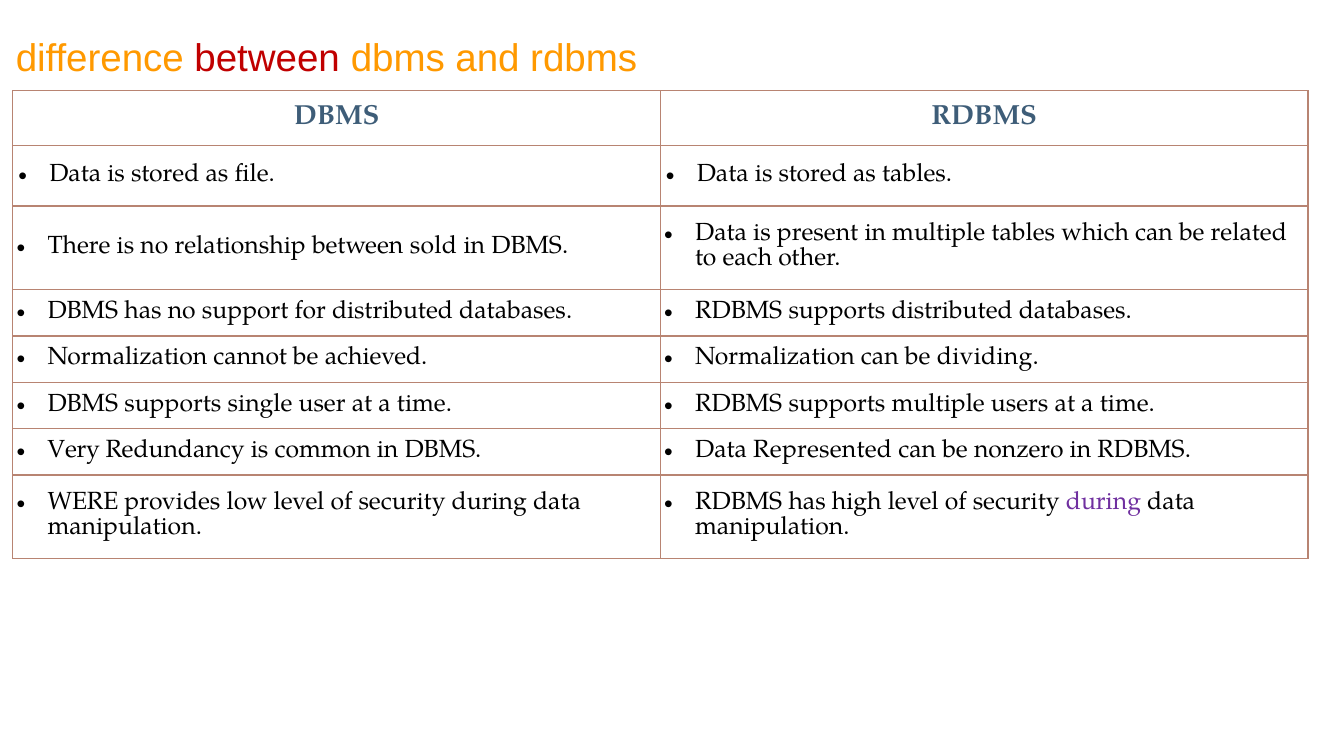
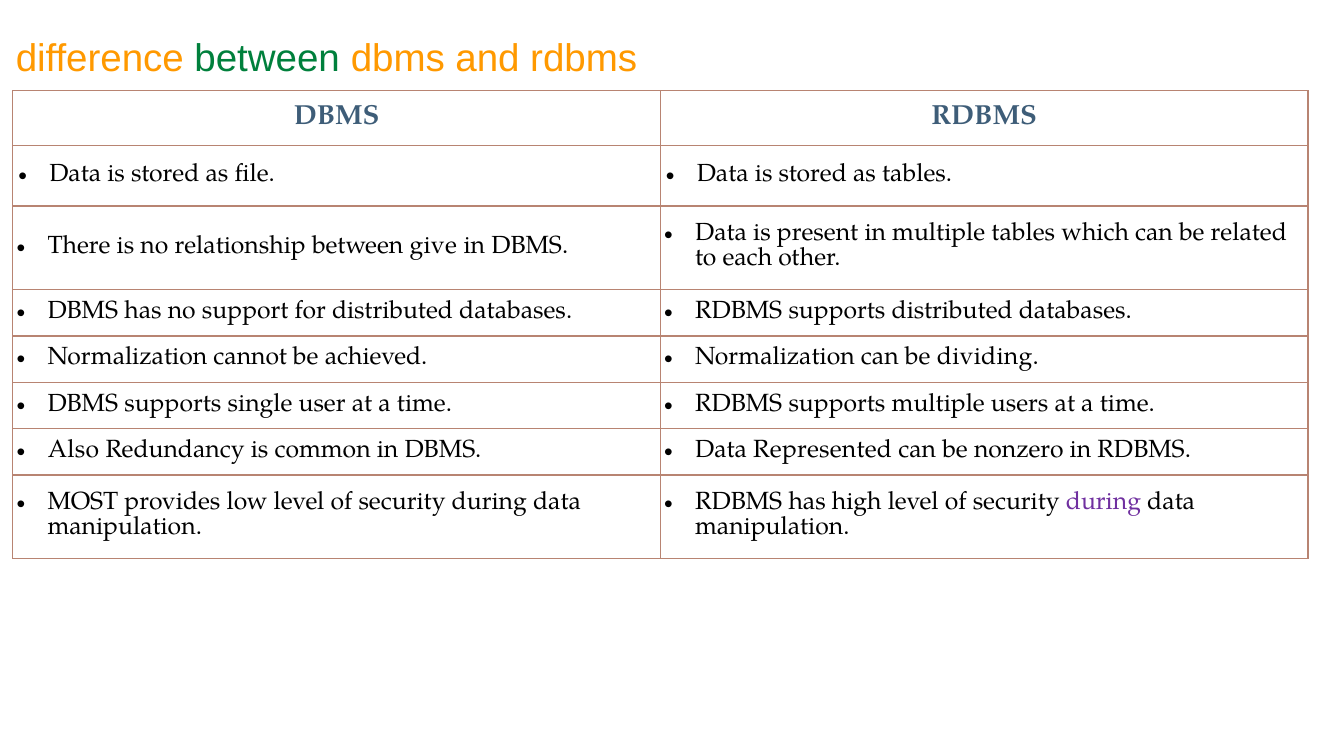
between at (267, 59) colour: red -> green
sold: sold -> give
Very: Very -> Also
WERE: WERE -> MOST
